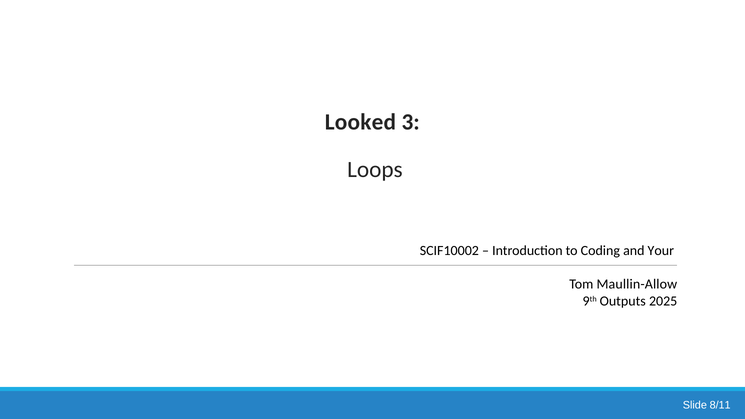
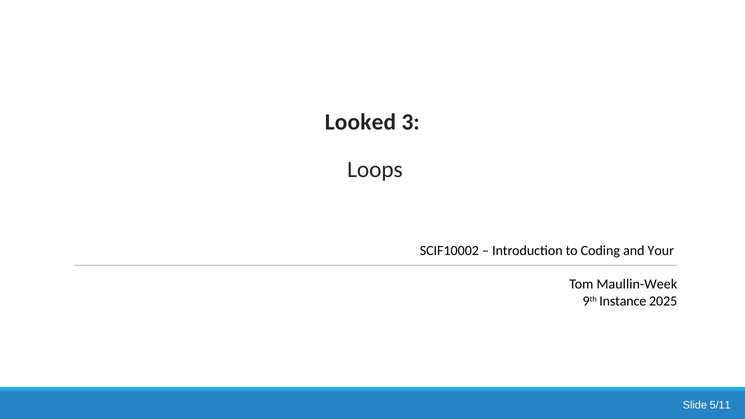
Maullin-Allow: Maullin-Allow -> Maullin-Week
Outputs: Outputs -> Instance
8/11: 8/11 -> 5/11
